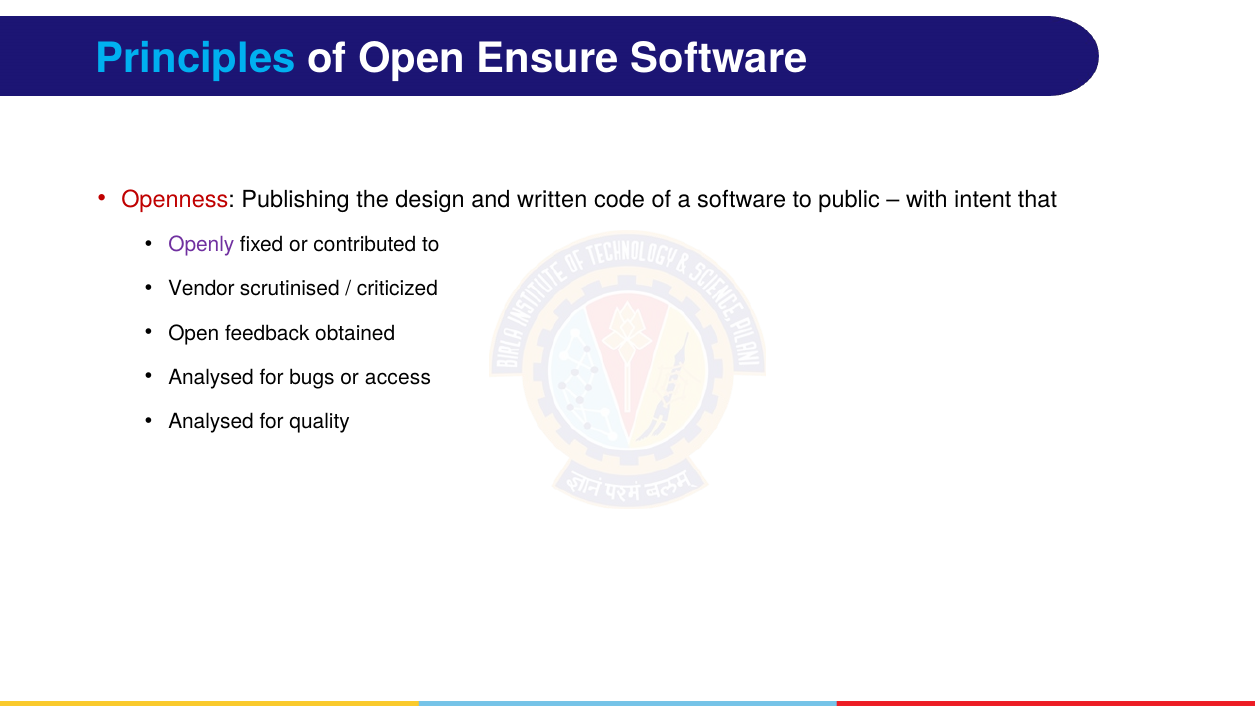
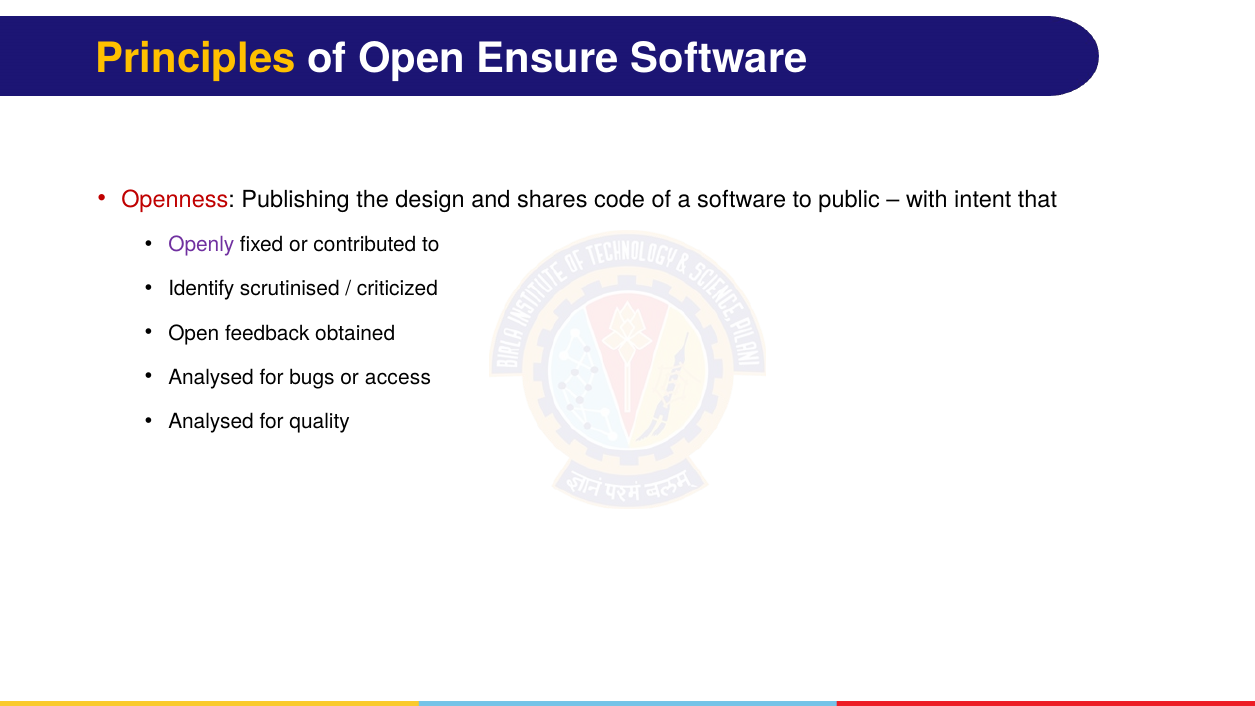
Principles colour: light blue -> yellow
written: written -> shares
Vendor: Vendor -> Identify
